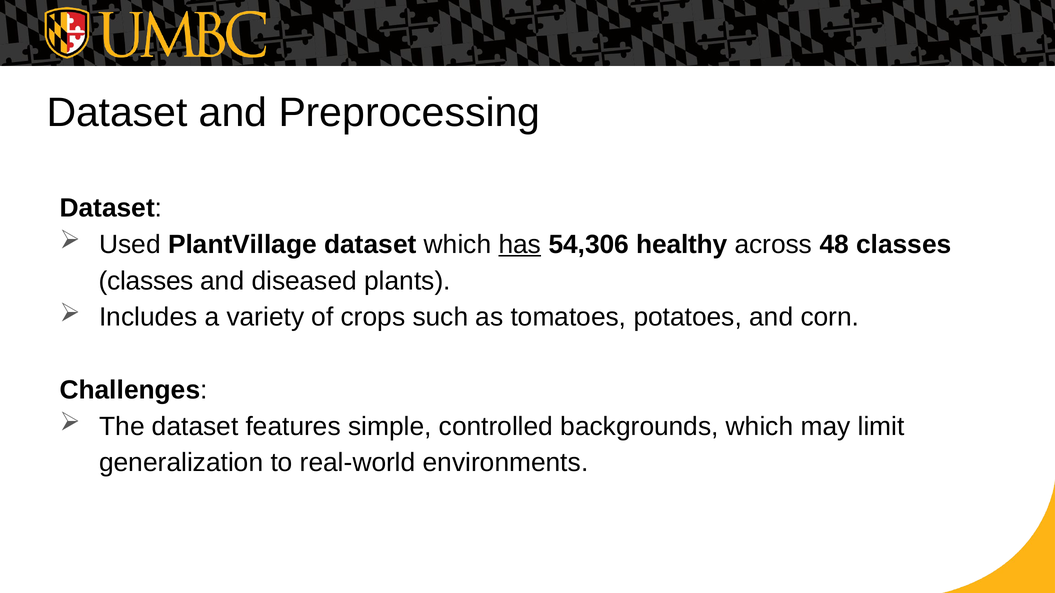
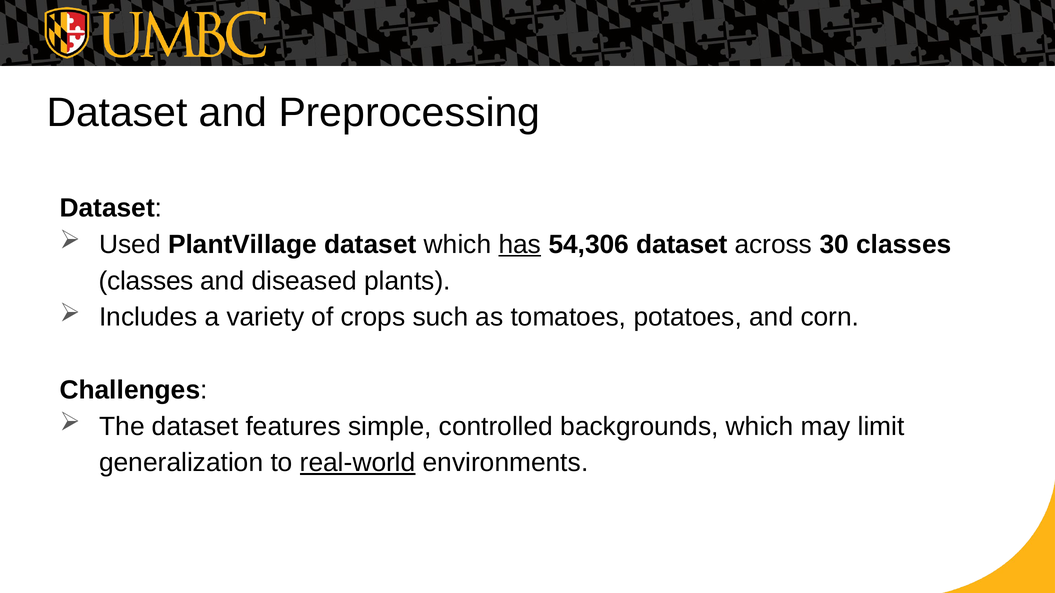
54,306 healthy: healthy -> dataset
48: 48 -> 30
real-world underline: none -> present
